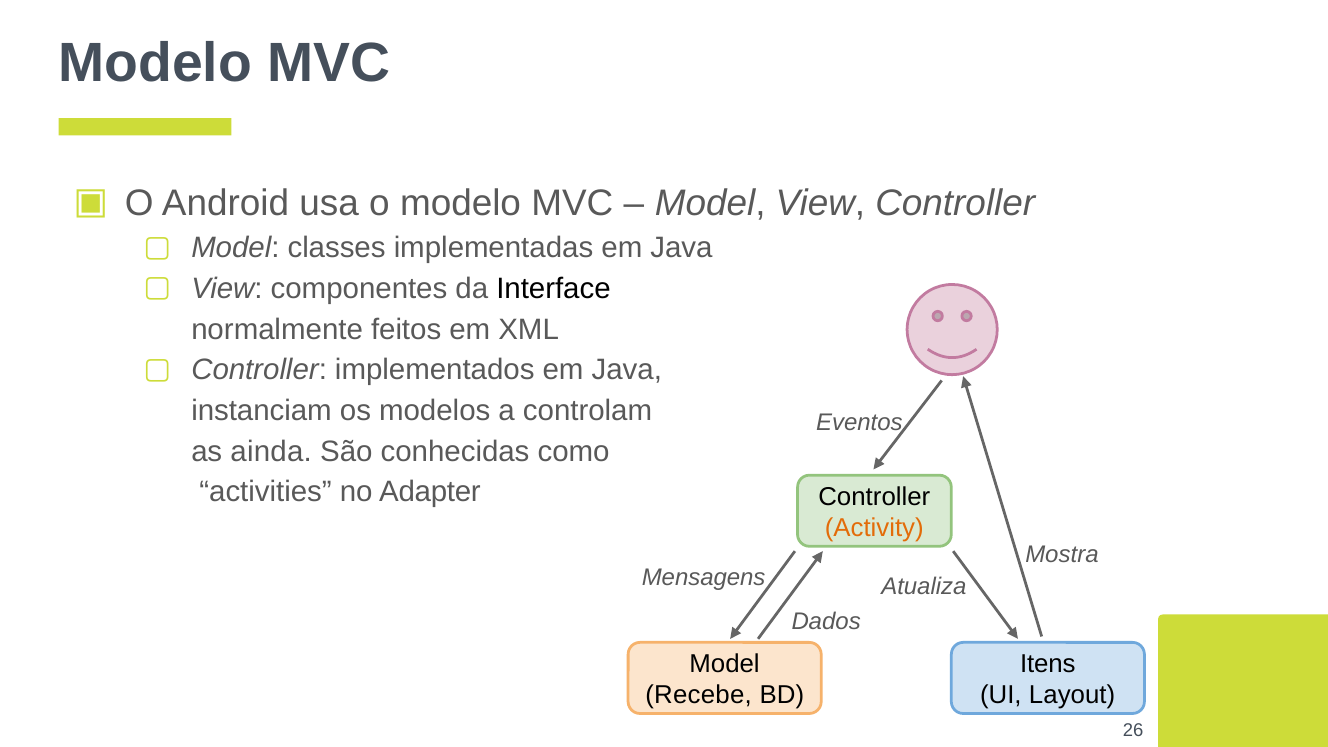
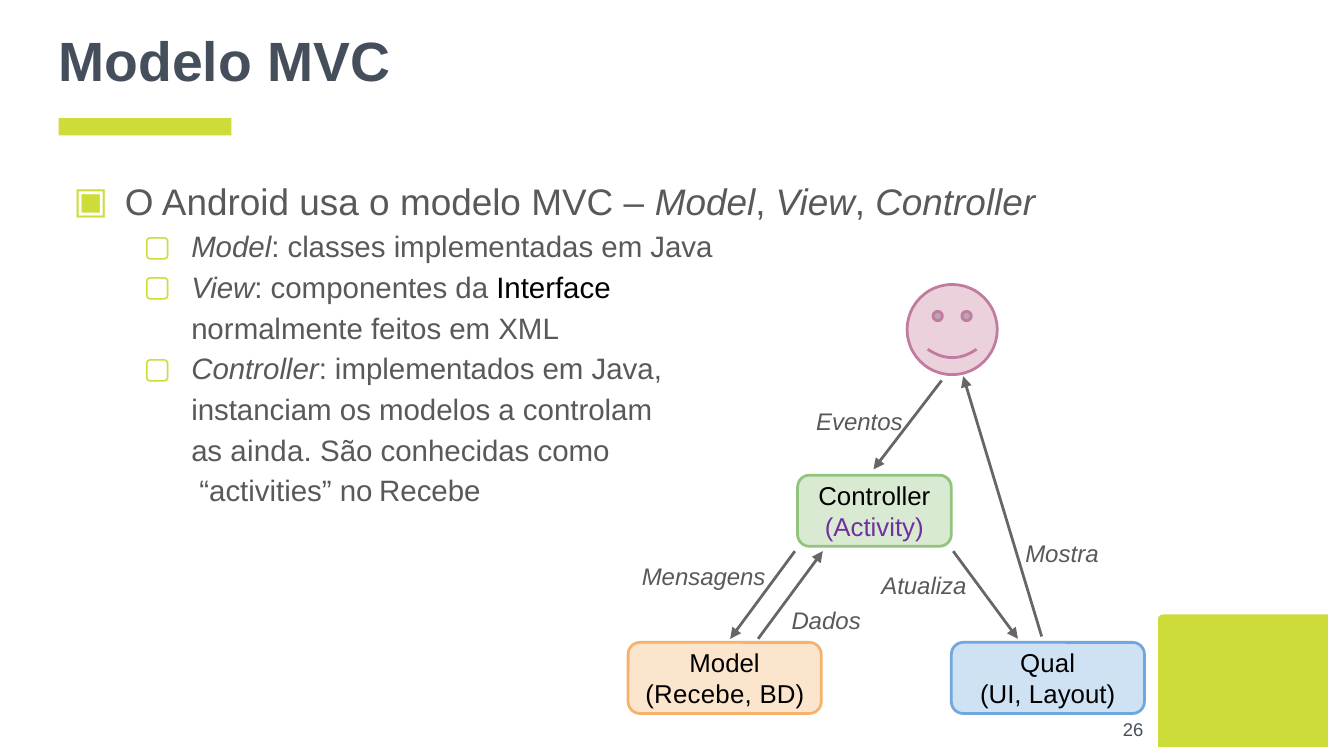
no Adapter: Adapter -> Recebe
Activity colour: orange -> purple
Itens: Itens -> Qual
